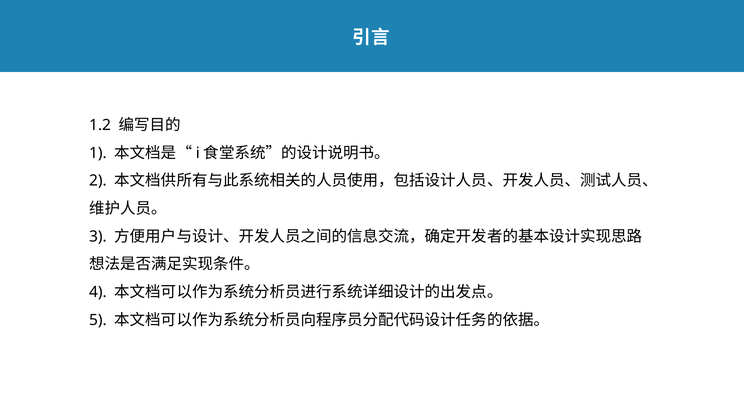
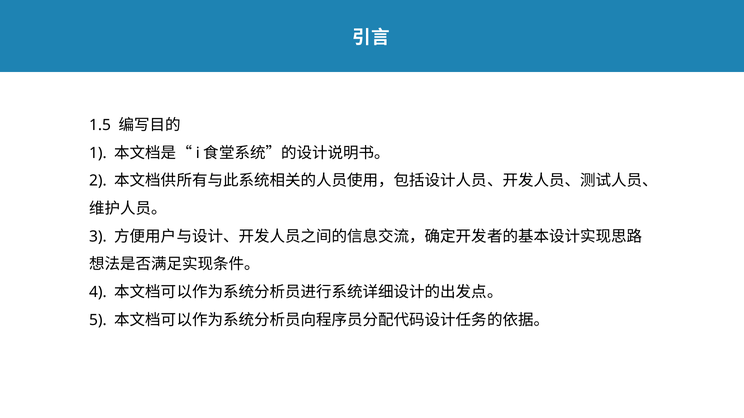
1.2: 1.2 -> 1.5
